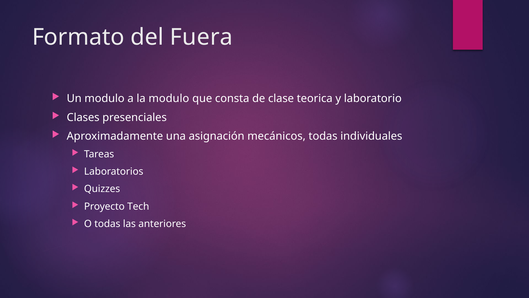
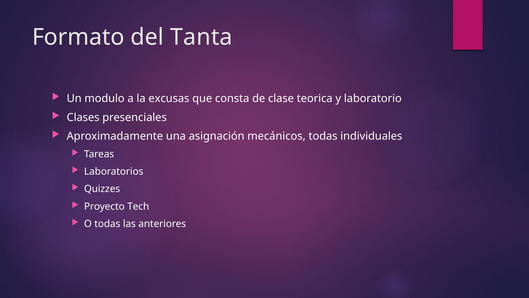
Fuera: Fuera -> Tanta
la modulo: modulo -> excusas
